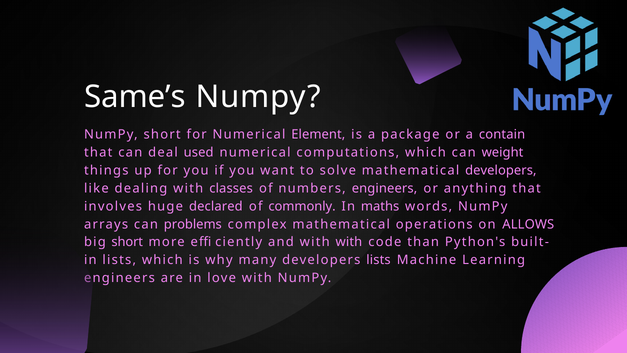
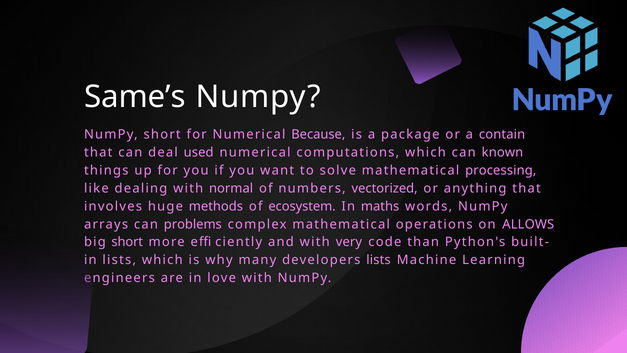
Element: Element -> Because
weight: weight -> known
mathematical developers: developers -> processing
classes: classes -> normal
numbers engineers: engineers -> vectorized
declared: declared -> methods
commonly: commonly -> ecosystem
with with: with -> very
